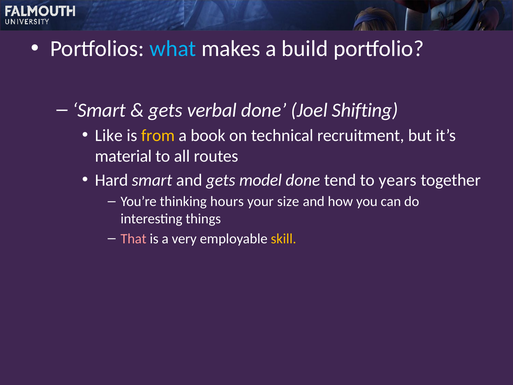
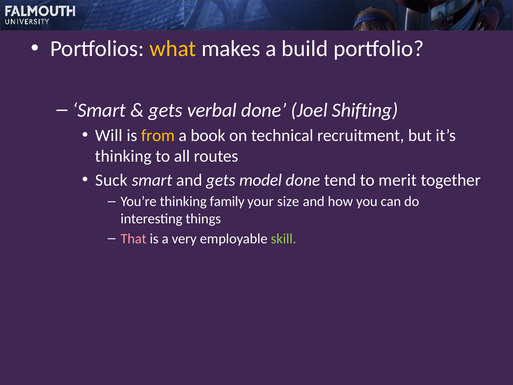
what colour: light blue -> yellow
Like: Like -> Will
material at (123, 156): material -> thinking
Hard: Hard -> Suck
years: years -> merit
hours: hours -> family
skill colour: yellow -> light green
